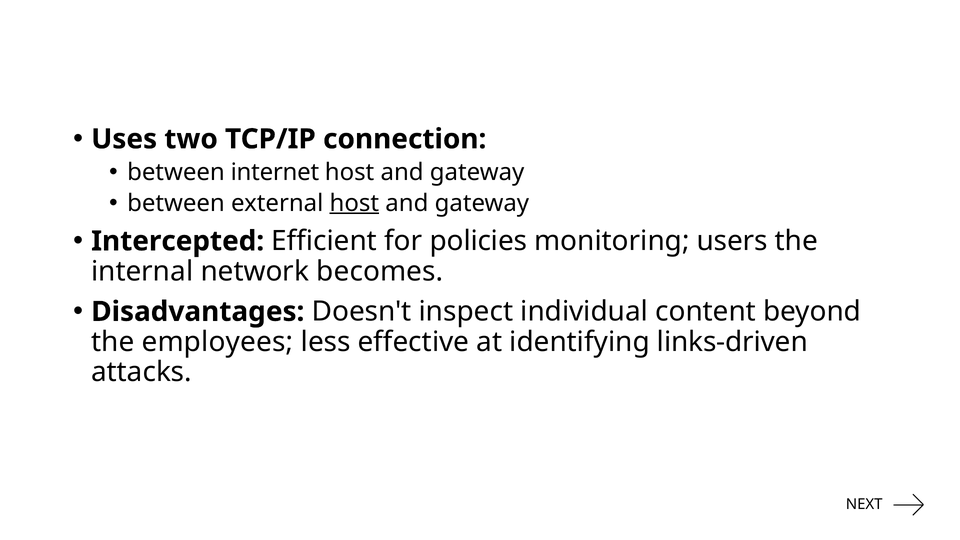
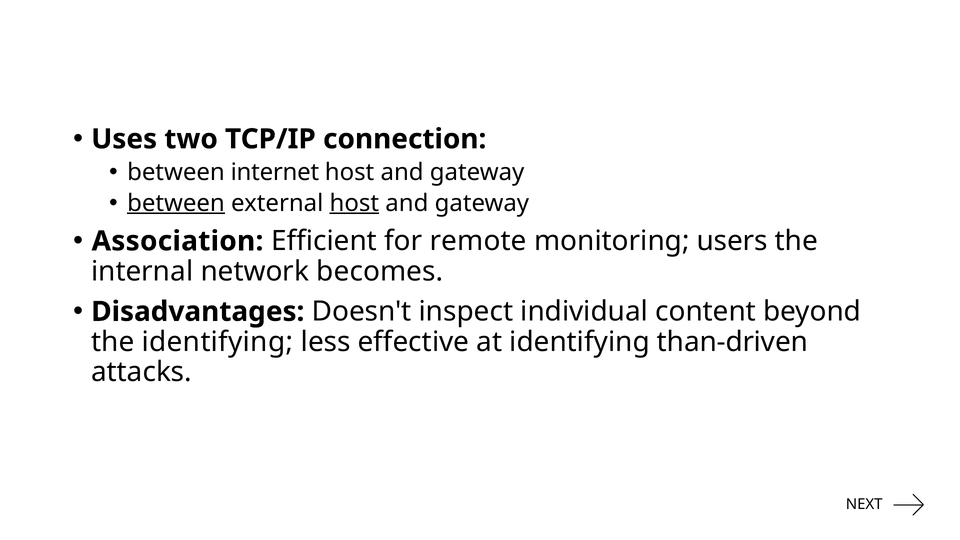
between at (176, 203) underline: none -> present
Intercepted: Intercepted -> Association
policies: policies -> remote
the employees: employees -> identifying
links-driven: links-driven -> than-driven
